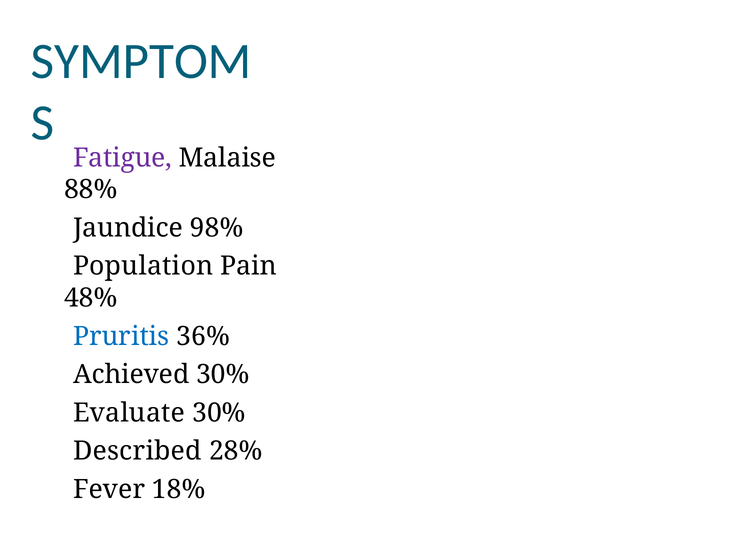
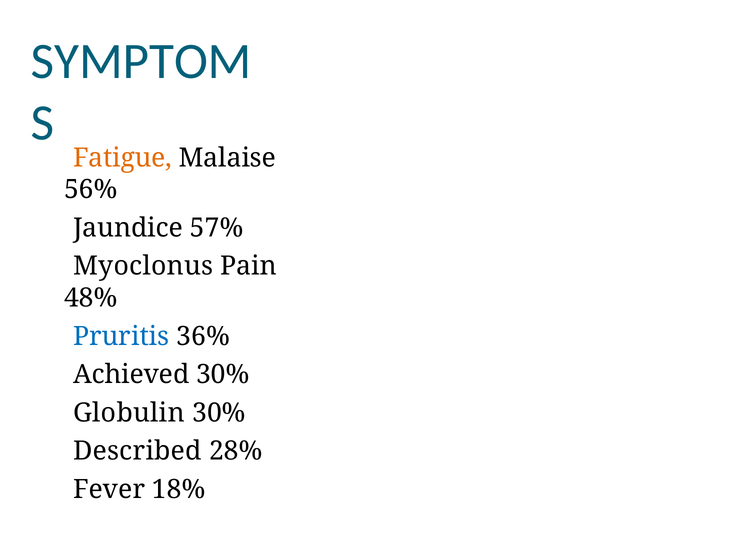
Fatigue colour: purple -> orange
88%: 88% -> 56%
98%: 98% -> 57%
Population: Population -> Myoclonus
Evaluate: Evaluate -> Globulin
